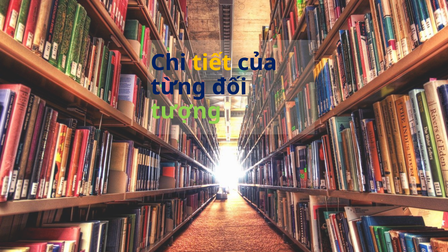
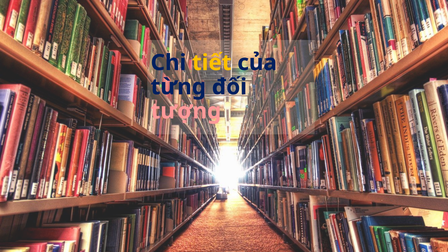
tượng colour: light green -> pink
